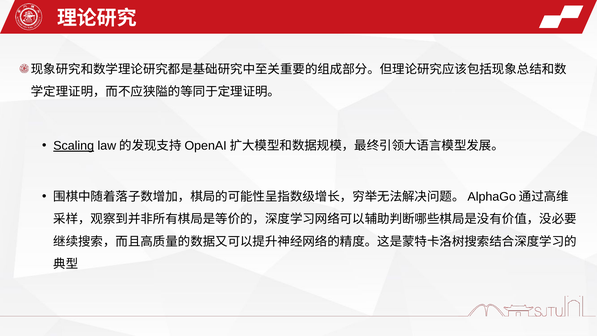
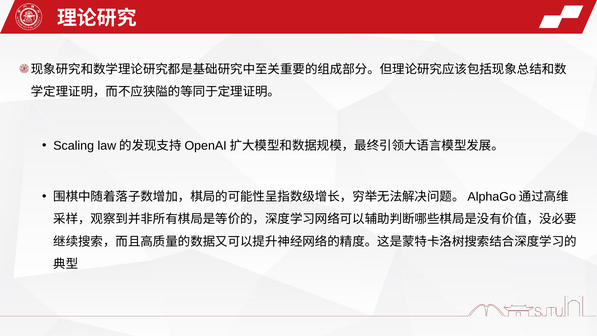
Scaling underline: present -> none
